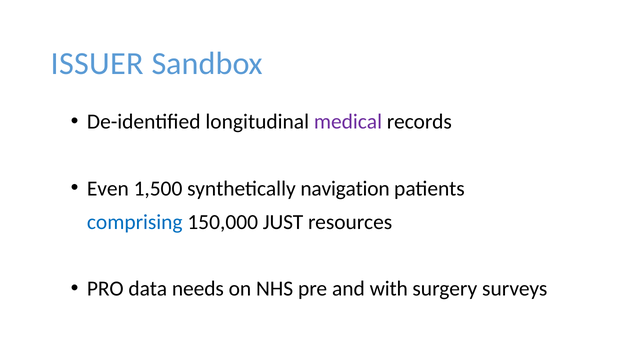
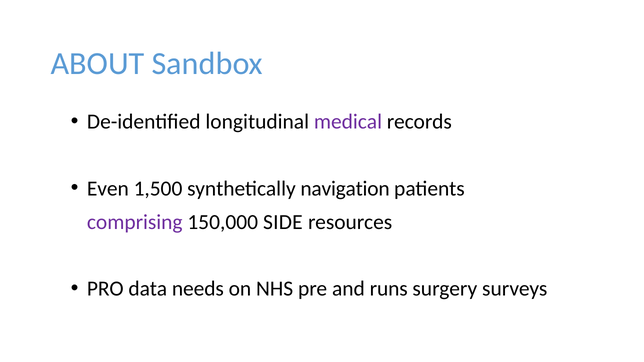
ISSUER: ISSUER -> ABOUT
comprising colour: blue -> purple
JUST: JUST -> SIDE
with: with -> runs
